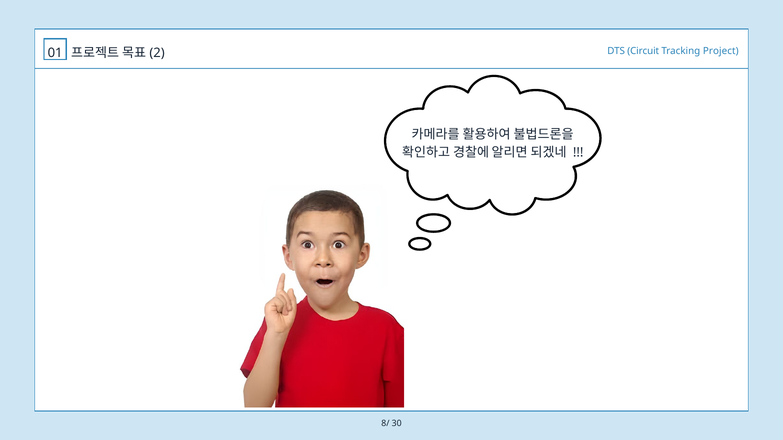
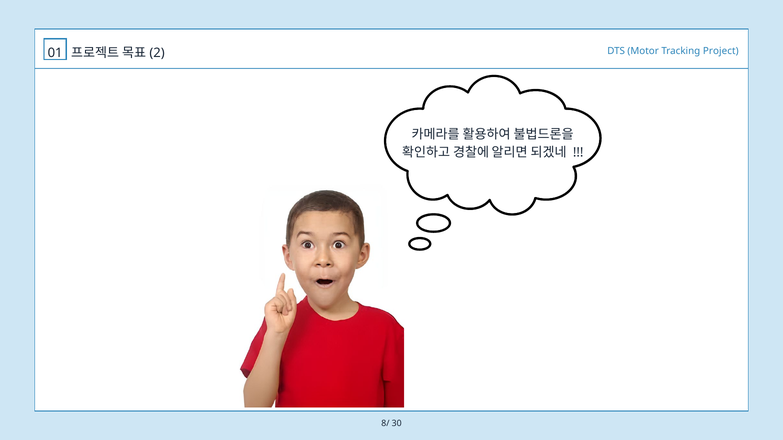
Circuit: Circuit -> Motor
